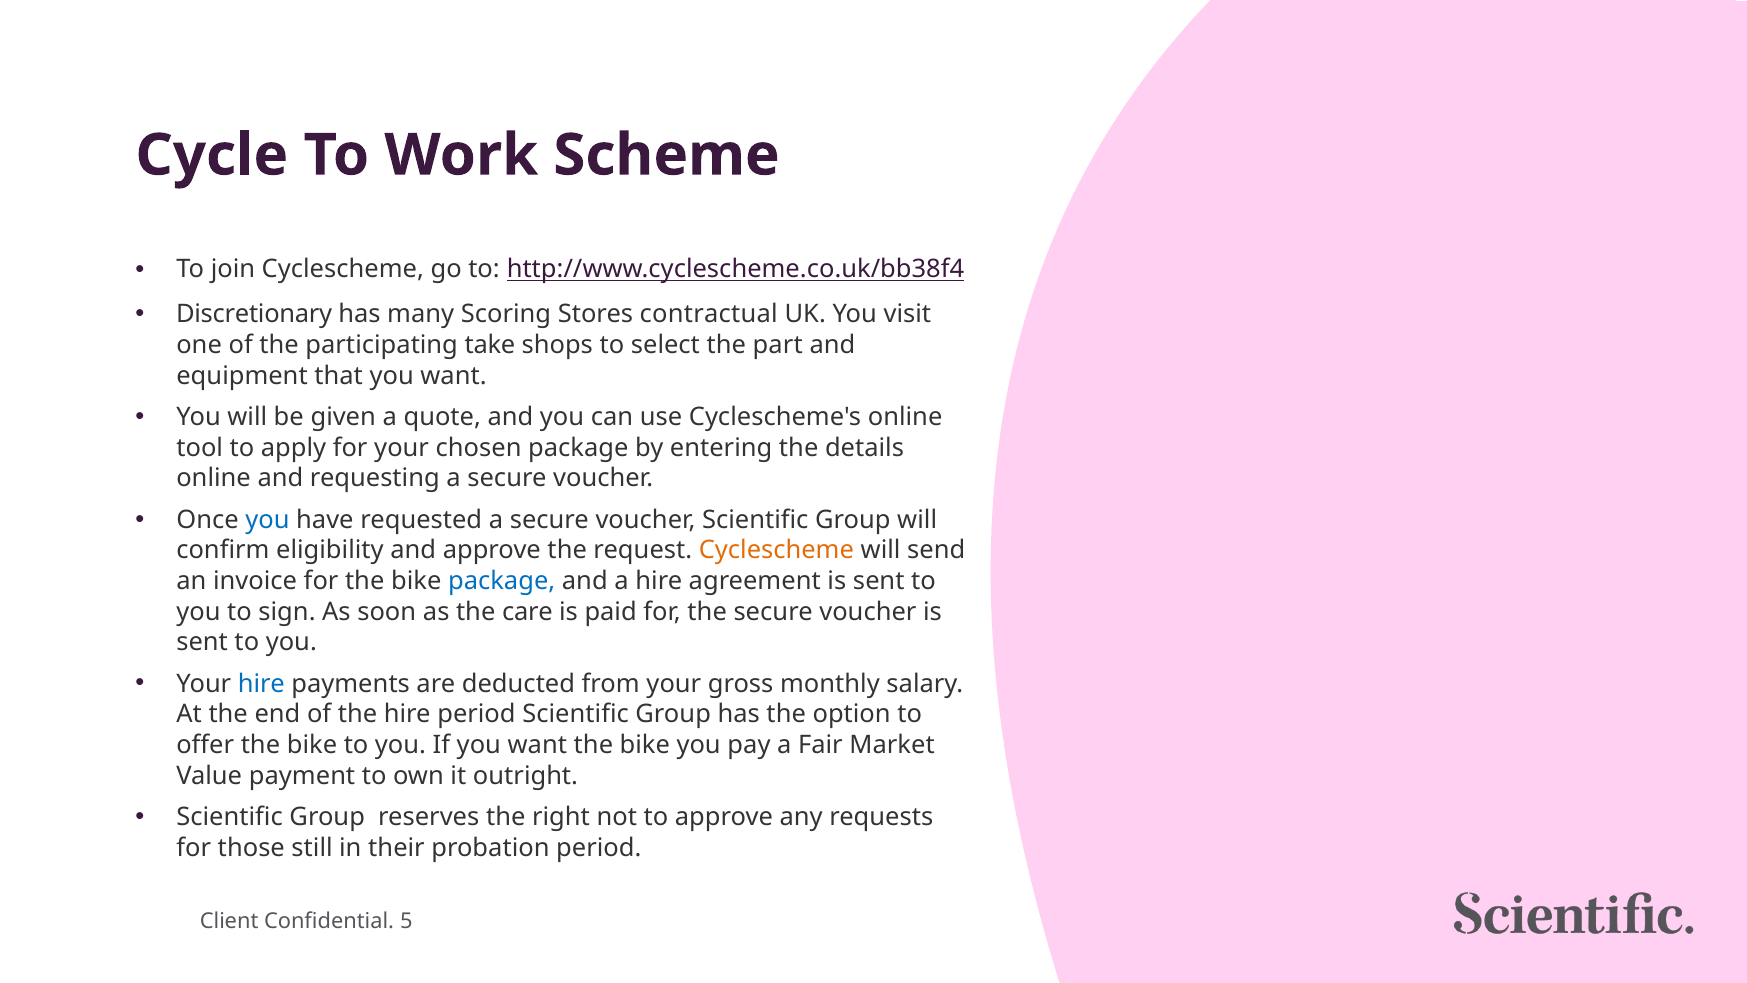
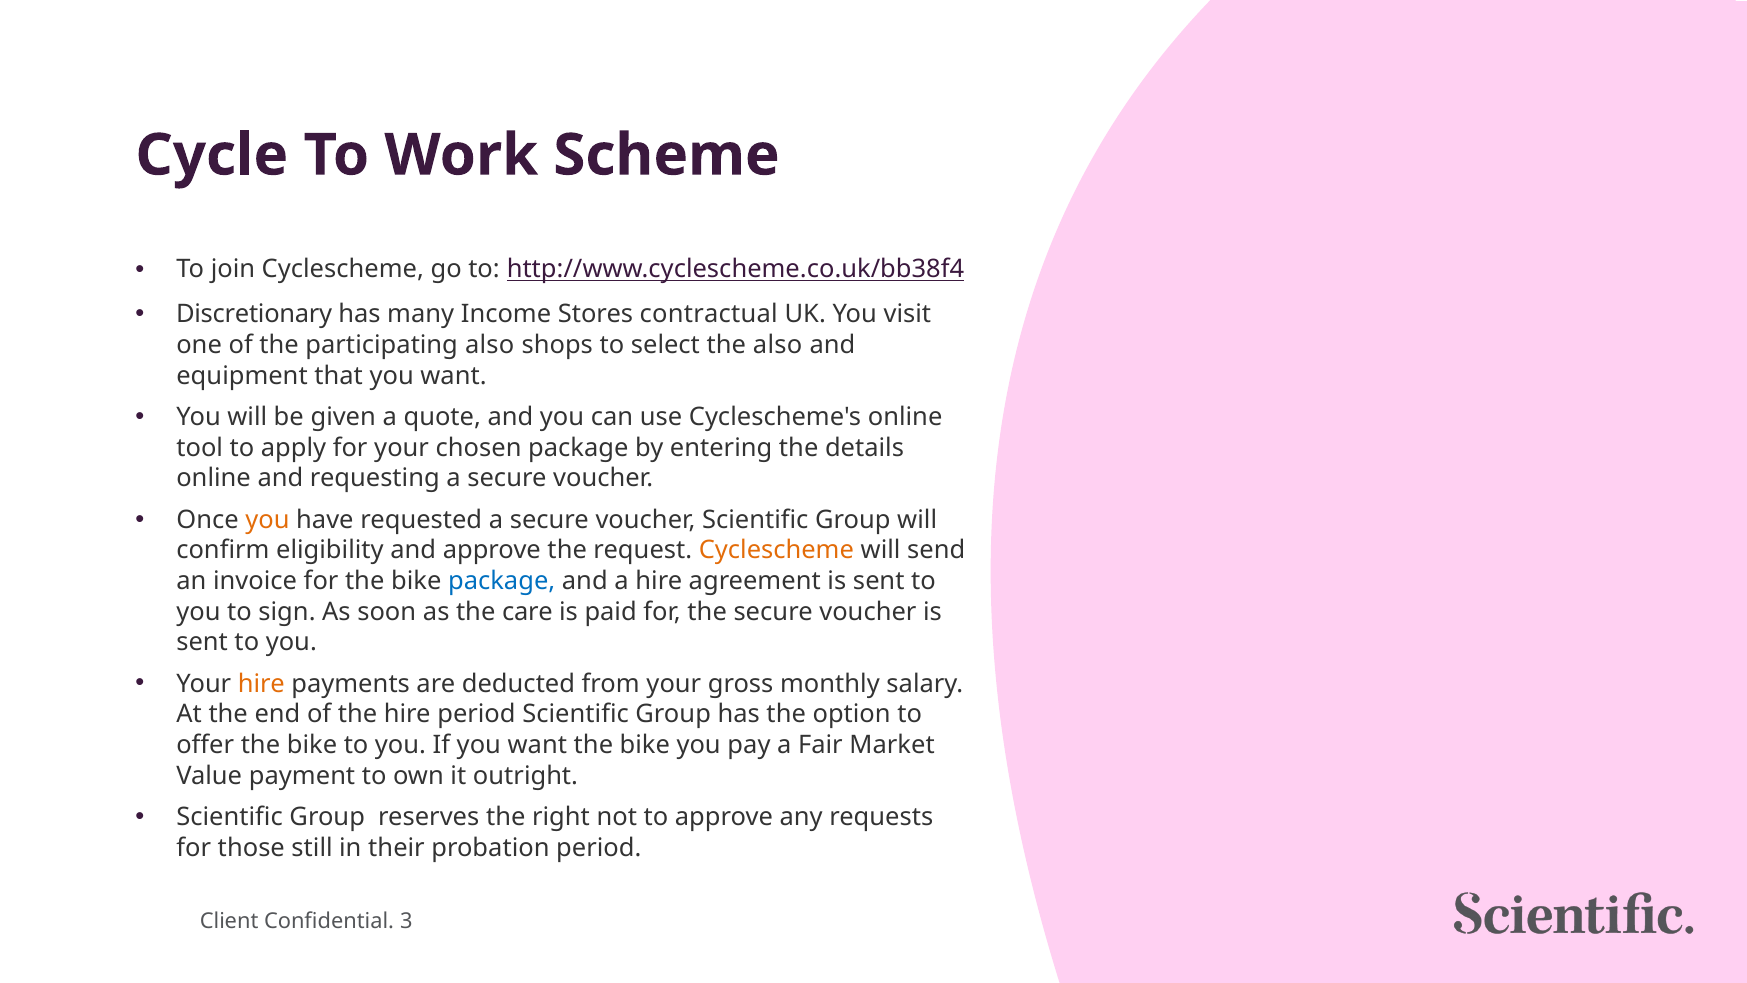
Scoring: Scoring -> Income
participating take: take -> also
the part: part -> also
you at (267, 520) colour: blue -> orange
hire at (261, 684) colour: blue -> orange
5: 5 -> 3
